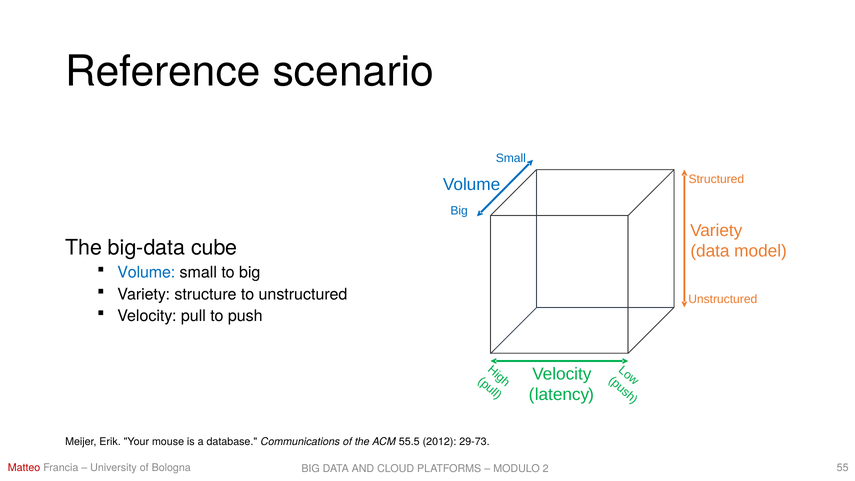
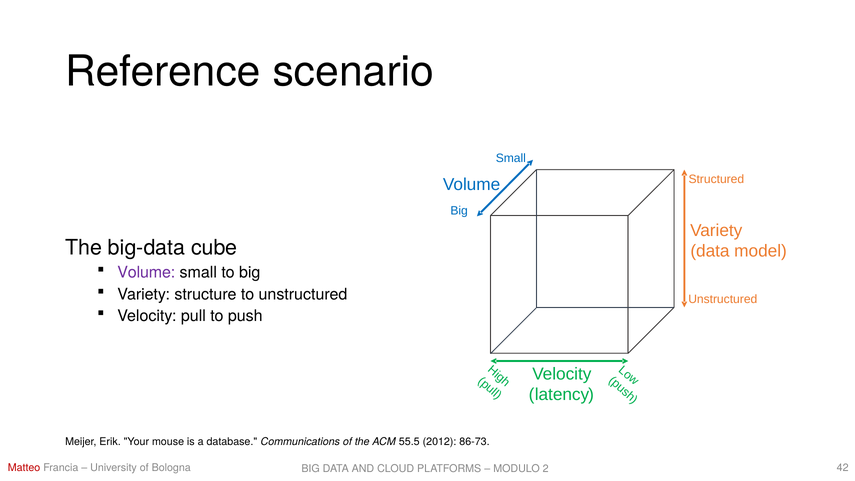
Volume at (146, 272) colour: blue -> purple
29-73: 29-73 -> 86-73
55: 55 -> 42
